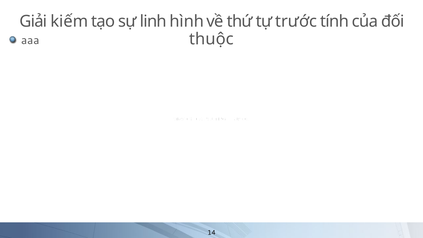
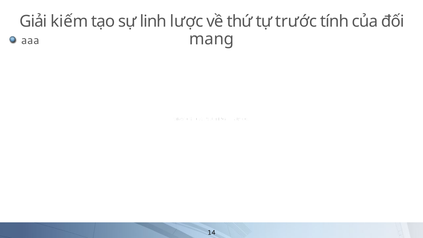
hình: hình -> lược
thuộc: thuộc -> mang
